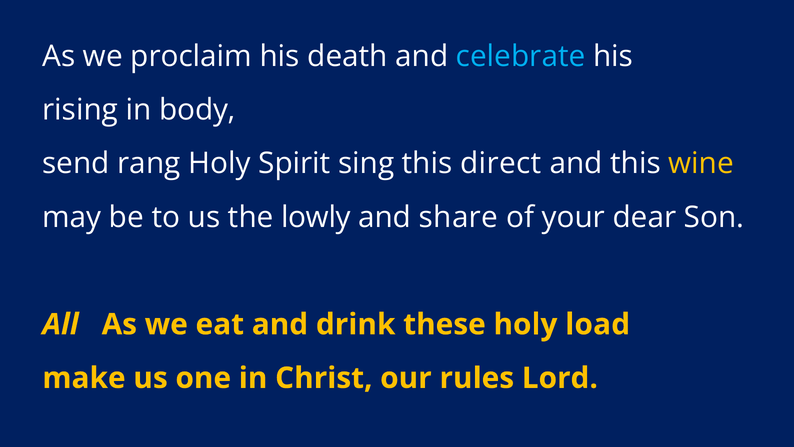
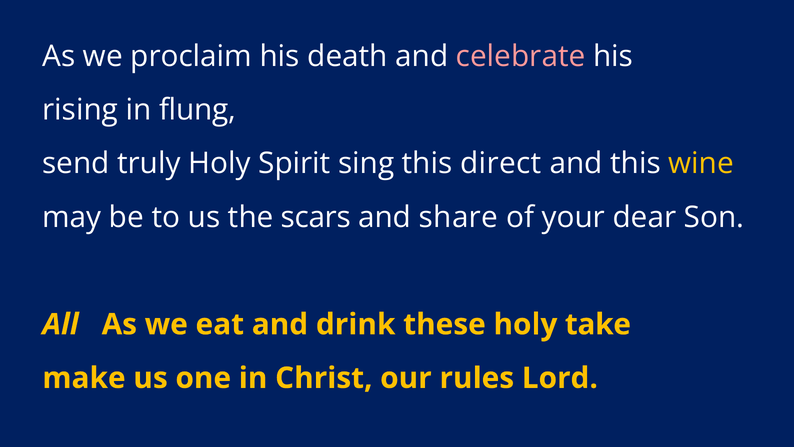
celebrate colour: light blue -> pink
body: body -> flung
rang: rang -> truly
lowly: lowly -> scars
load: load -> take
